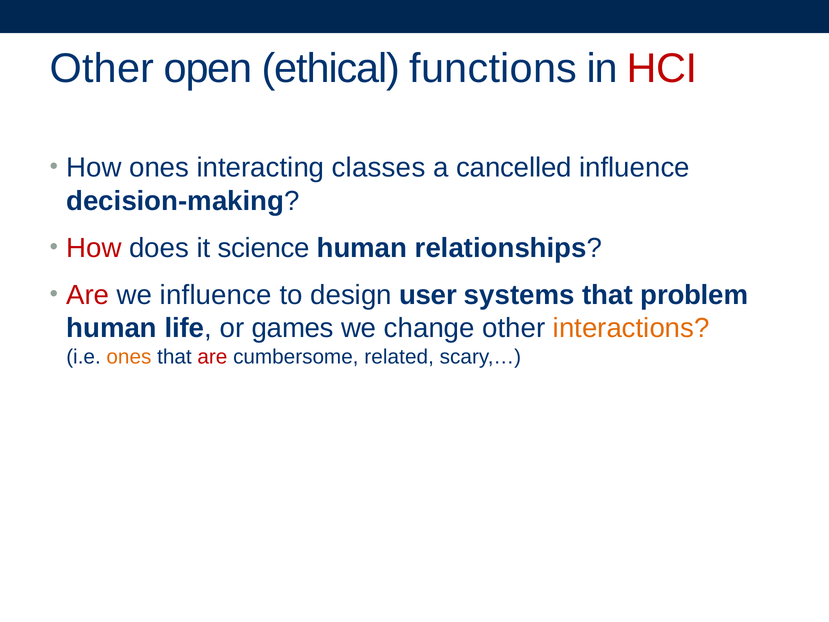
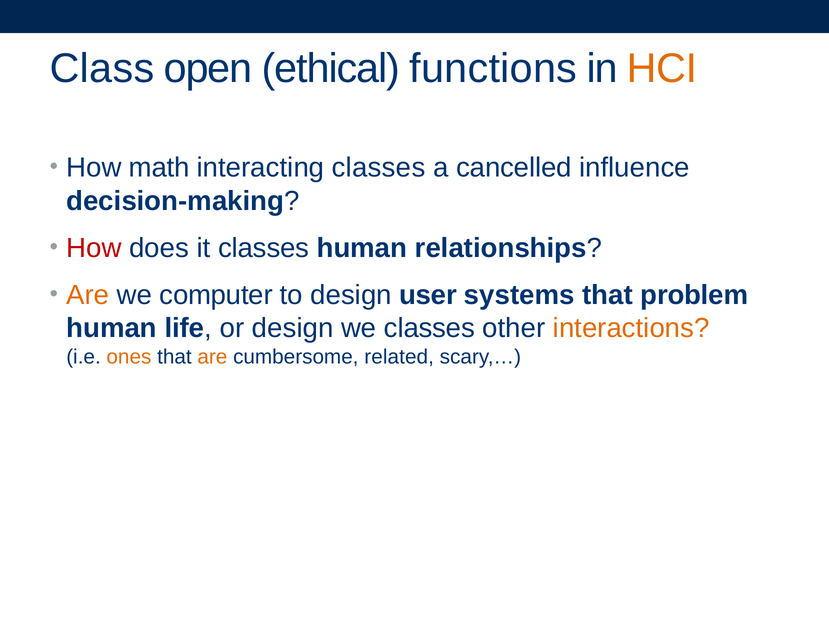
Other at (102, 69): Other -> Class
HCI colour: red -> orange
How ones: ones -> math
it science: science -> classes
Are at (88, 295) colour: red -> orange
we influence: influence -> computer
or games: games -> design
we change: change -> classes
are at (212, 357) colour: red -> orange
